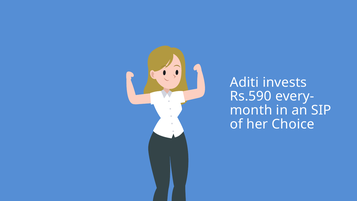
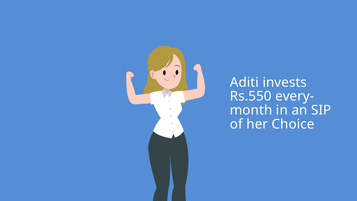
Rs.590: Rs.590 -> Rs.550
